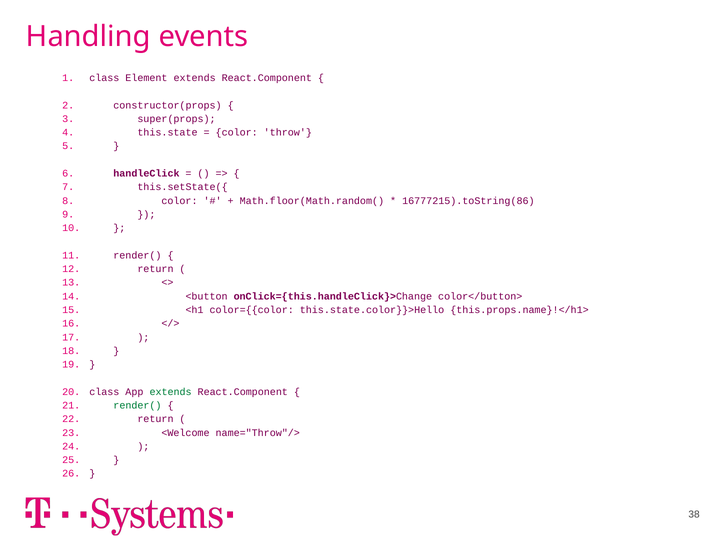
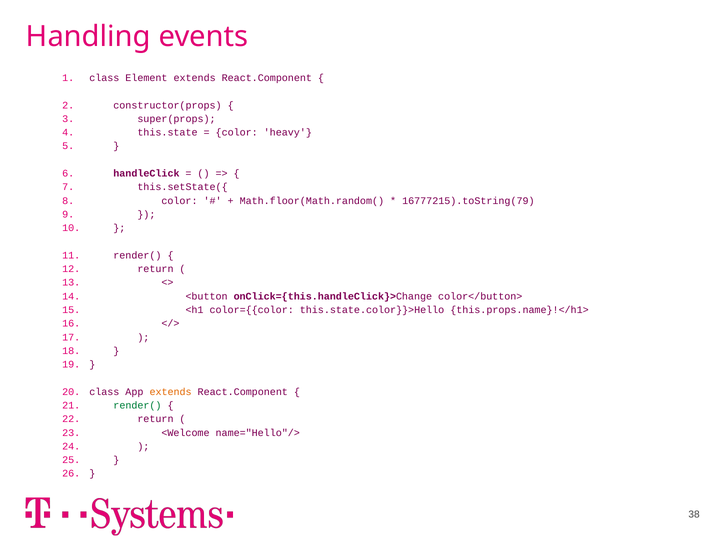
throw: throw -> heavy
16777215).toString(86: 16777215).toString(86 -> 16777215).toString(79
extends at (171, 392) colour: green -> orange
name="Throw"/>: name="Throw"/> -> name="Hello"/>
